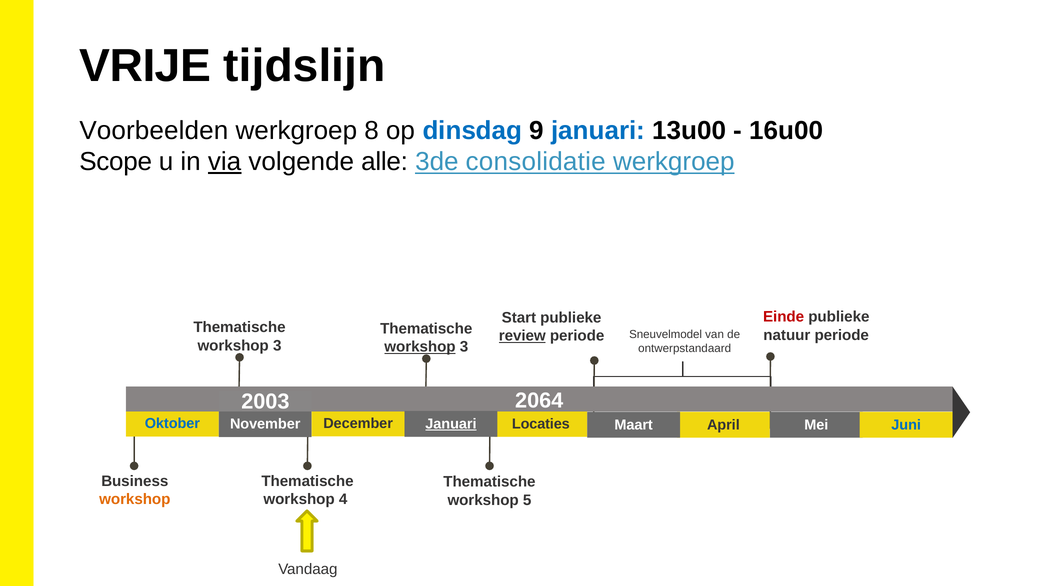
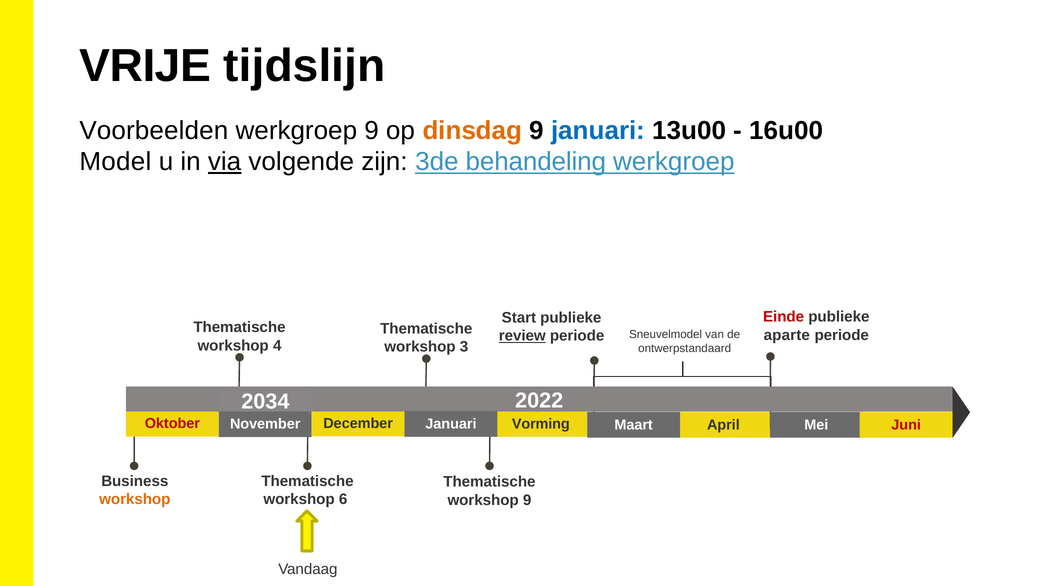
werkgroep 8: 8 -> 9
dinsdag colour: blue -> orange
Scope: Scope -> Model
alle: alle -> zijn
consolidatie: consolidatie -> behandeling
natuur: natuur -> aparte
3 at (277, 346): 3 -> 4
workshop at (420, 347) underline: present -> none
2064: 2064 -> 2022
2003: 2003 -> 2034
Oktober colour: blue -> red
Locaties: Locaties -> Vorming
Januari at (451, 424) underline: present -> none
Juni colour: blue -> red
4: 4 -> 6
workshop 5: 5 -> 9
